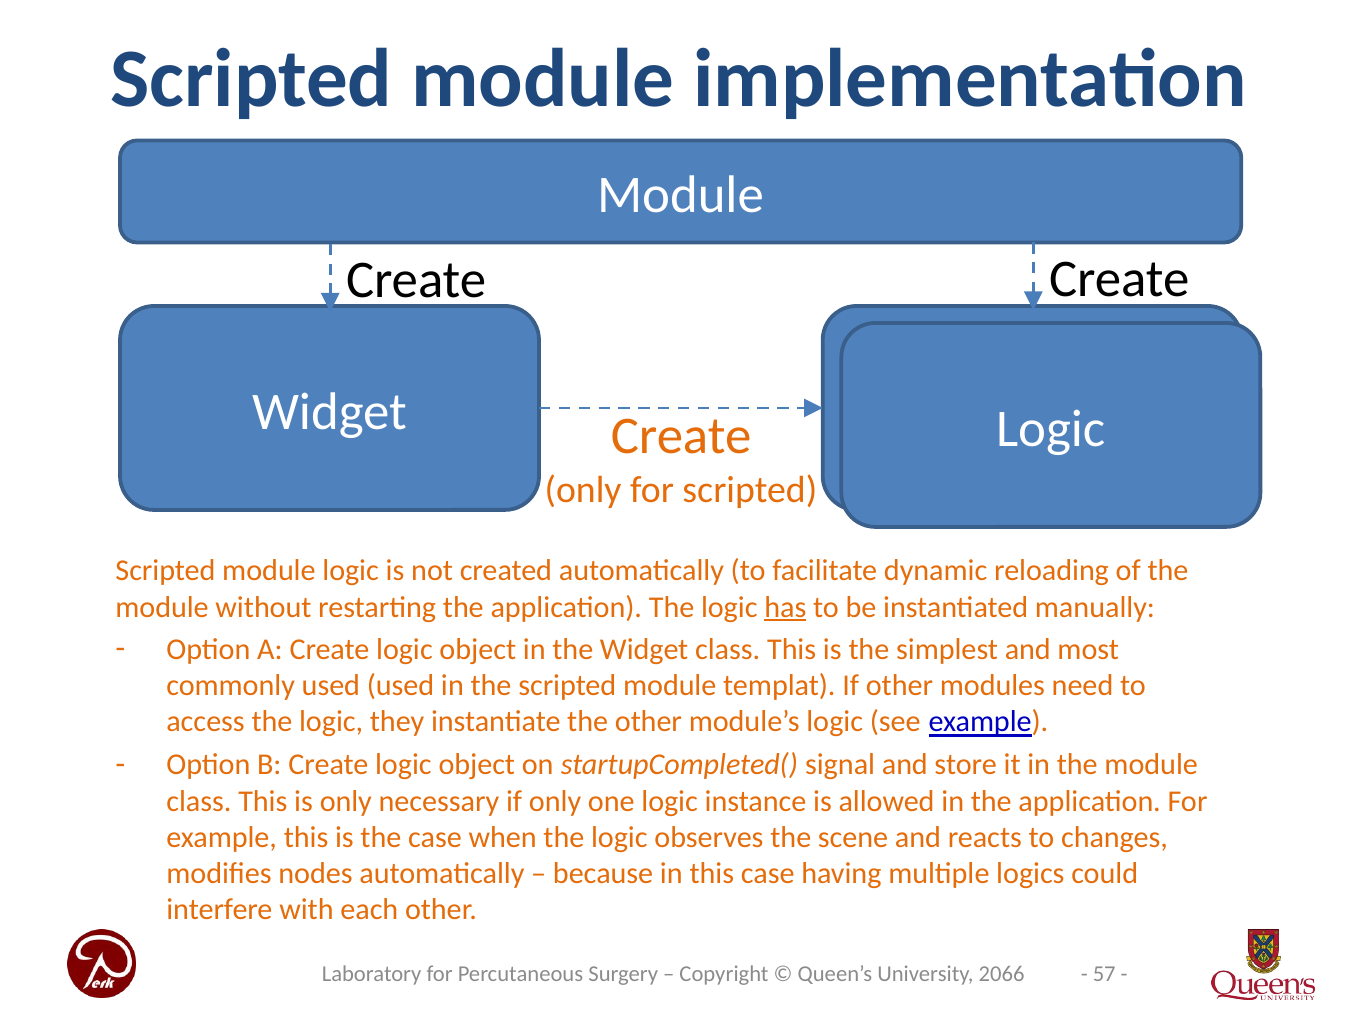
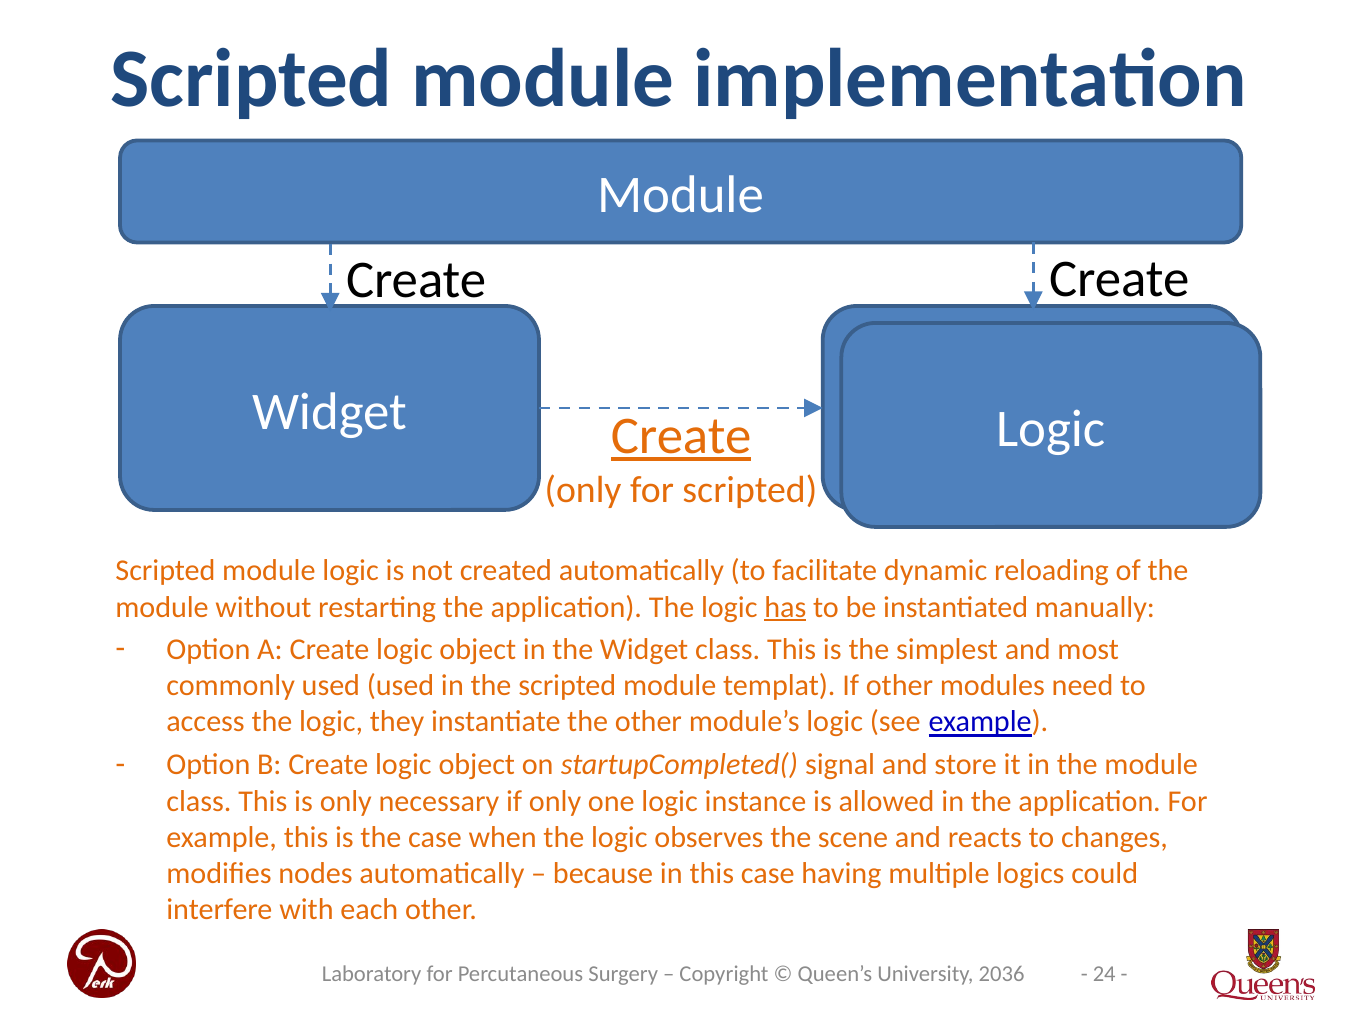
Create at (681, 436) underline: none -> present
57: 57 -> 24
2066: 2066 -> 2036
